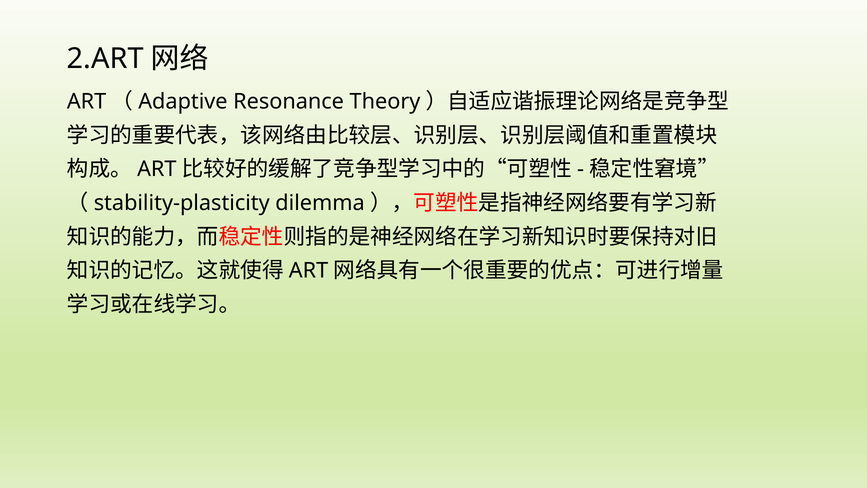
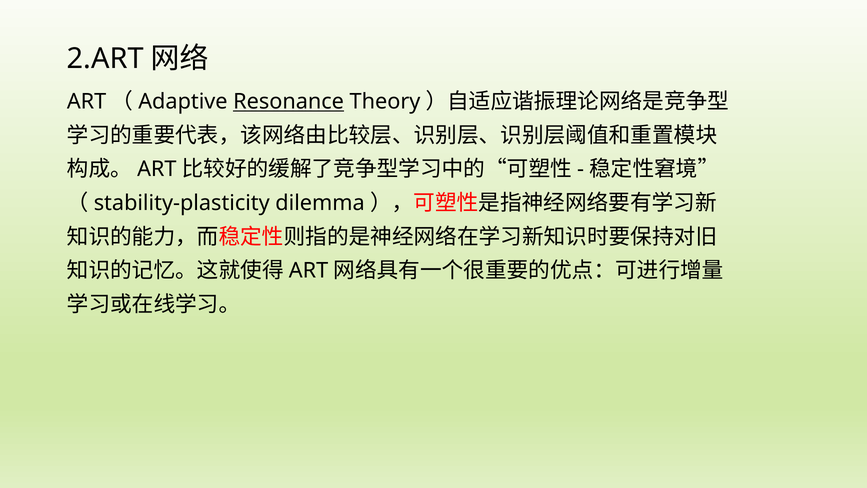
Resonance underline: none -> present
